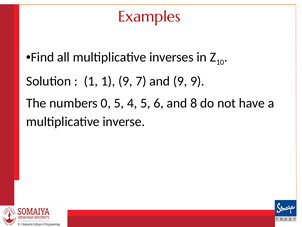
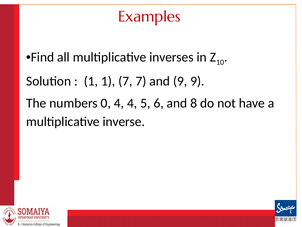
1 9: 9 -> 7
0 5: 5 -> 4
